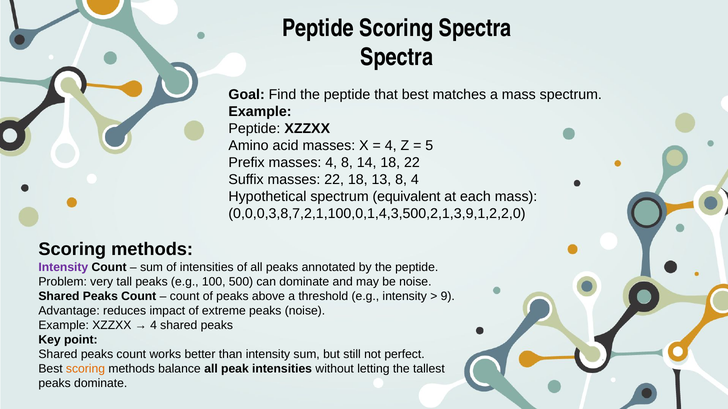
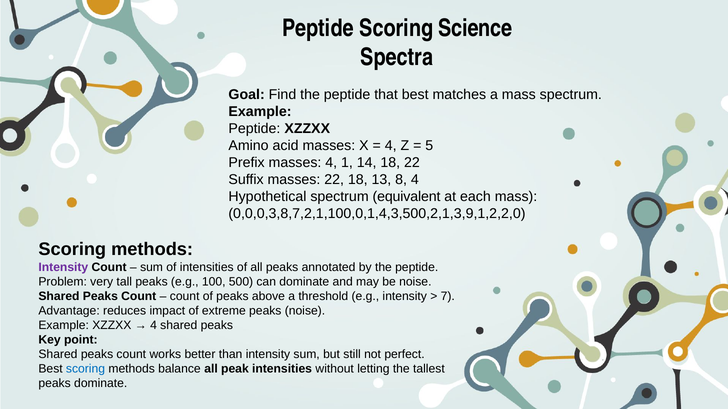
Scoring Spectra: Spectra -> Science
4 8: 8 -> 1
9: 9 -> 7
scoring at (86, 369) colour: orange -> blue
